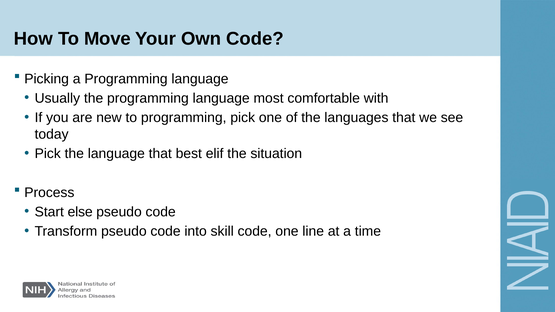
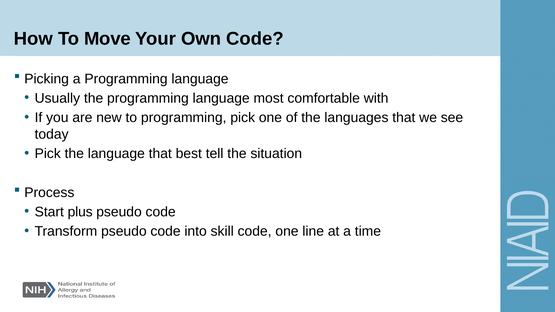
elif: elif -> tell
else: else -> plus
